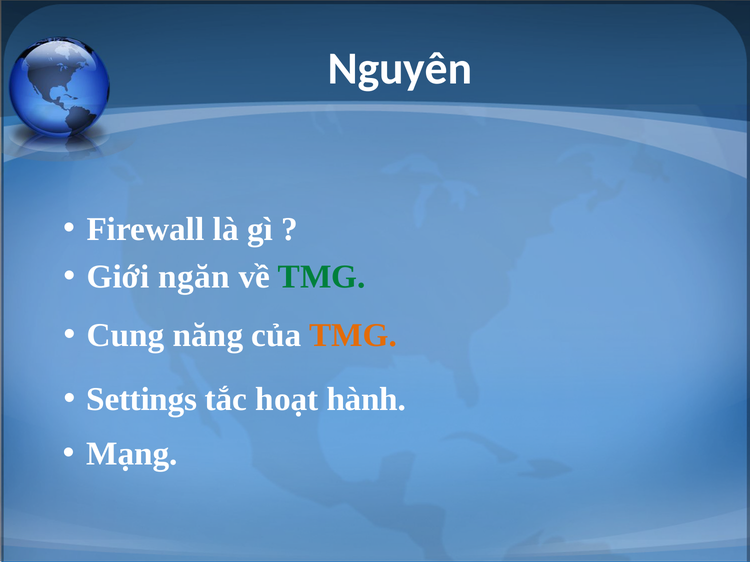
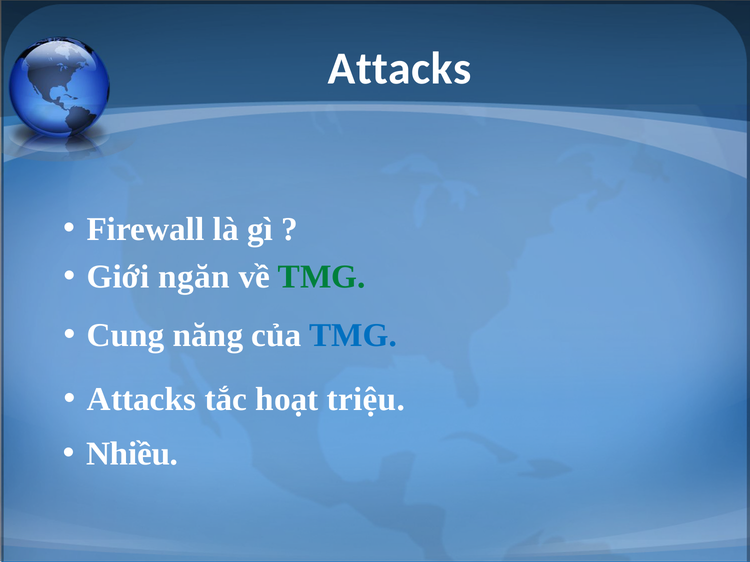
Nguyên at (400, 69): Nguyên -> Attacks
TMG at (353, 336) colour: orange -> blue
Settings at (142, 400): Settings -> Attacks
hành: hành -> triệu
Mạng: Mạng -> Nhiều
